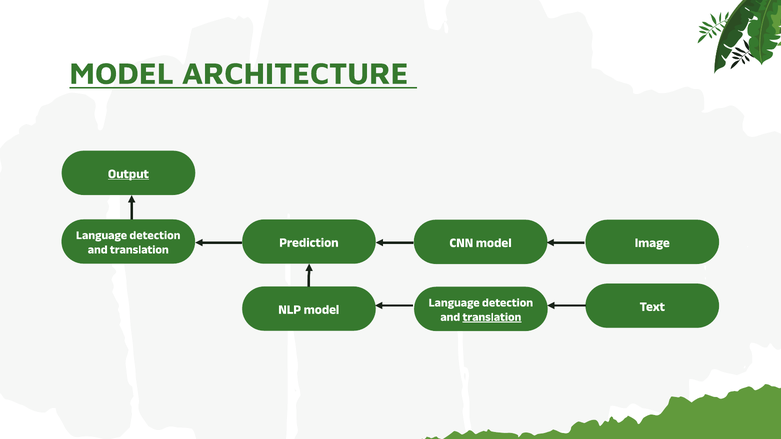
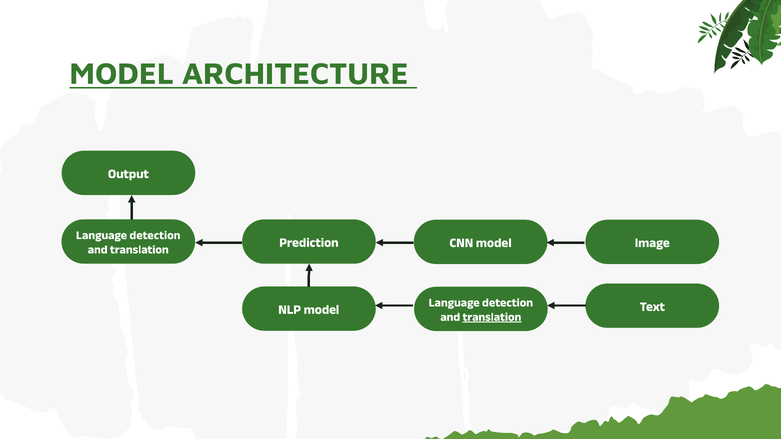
Output underline: present -> none
